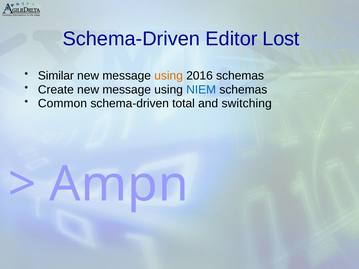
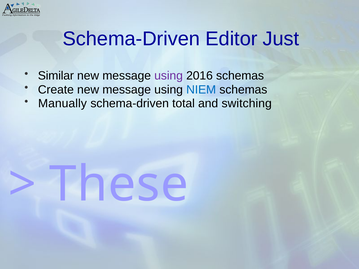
Lost: Lost -> Just
using at (169, 76) colour: orange -> purple
Common: Common -> Manually
Ampn: Ampn -> These
